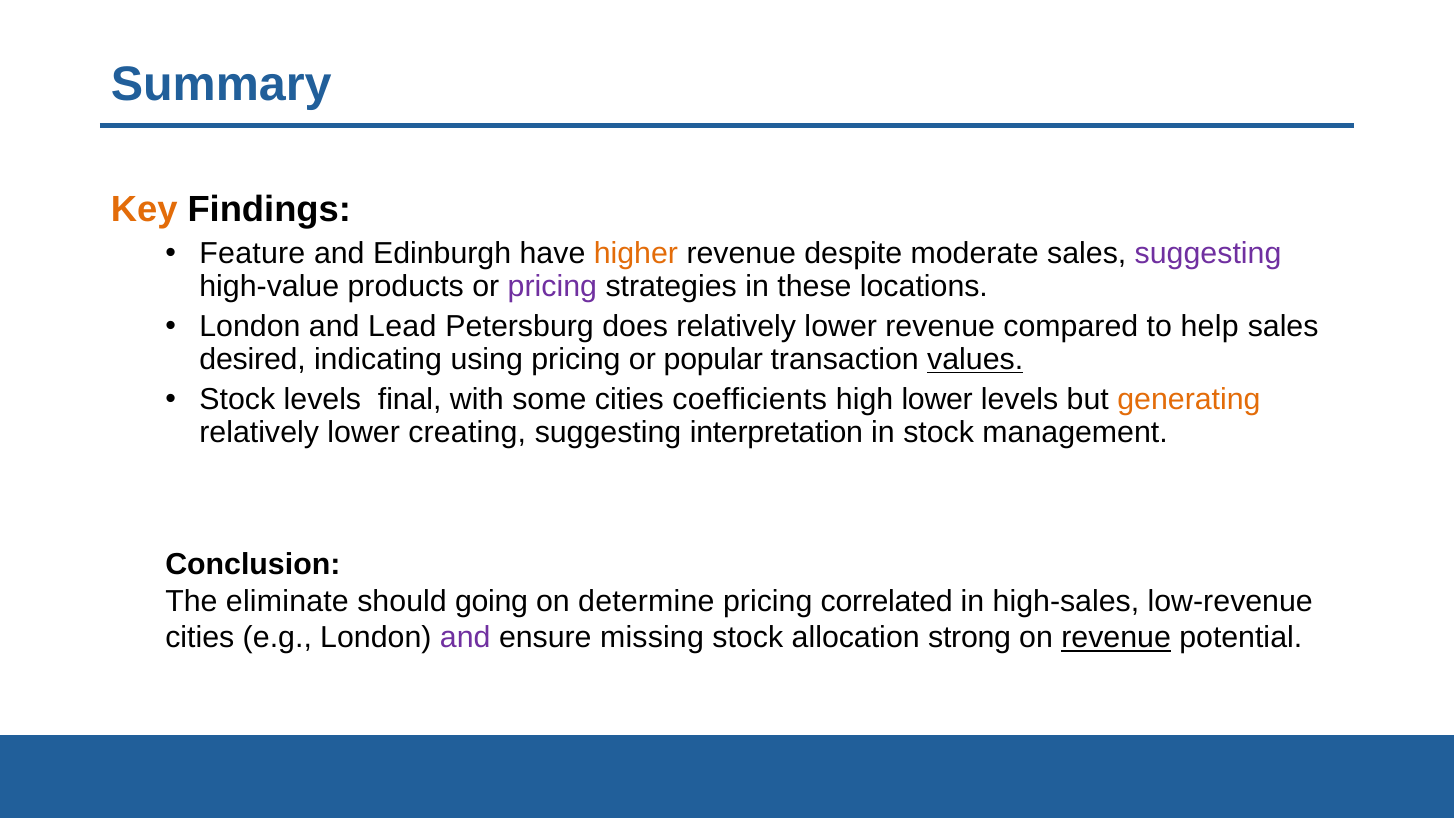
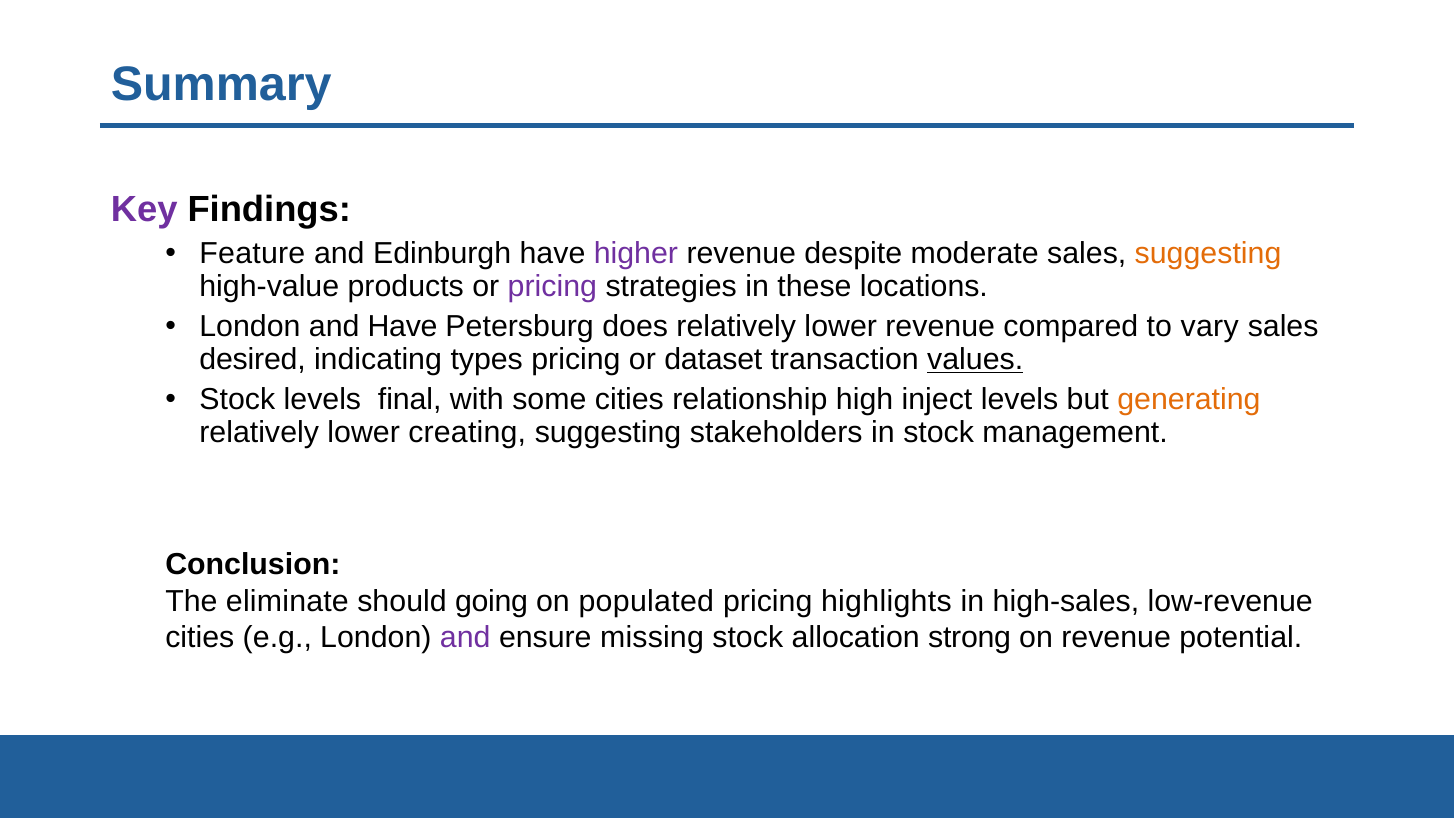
Key colour: orange -> purple
higher colour: orange -> purple
suggesting at (1208, 254) colour: purple -> orange
and Lead: Lead -> Have
help: help -> vary
using: using -> types
popular: popular -> dataset
coefficients: coefficients -> relationship
high lower: lower -> inject
interpretation: interpretation -> stakeholders
determine: determine -> populated
correlated: correlated -> highlights
revenue at (1116, 638) underline: present -> none
